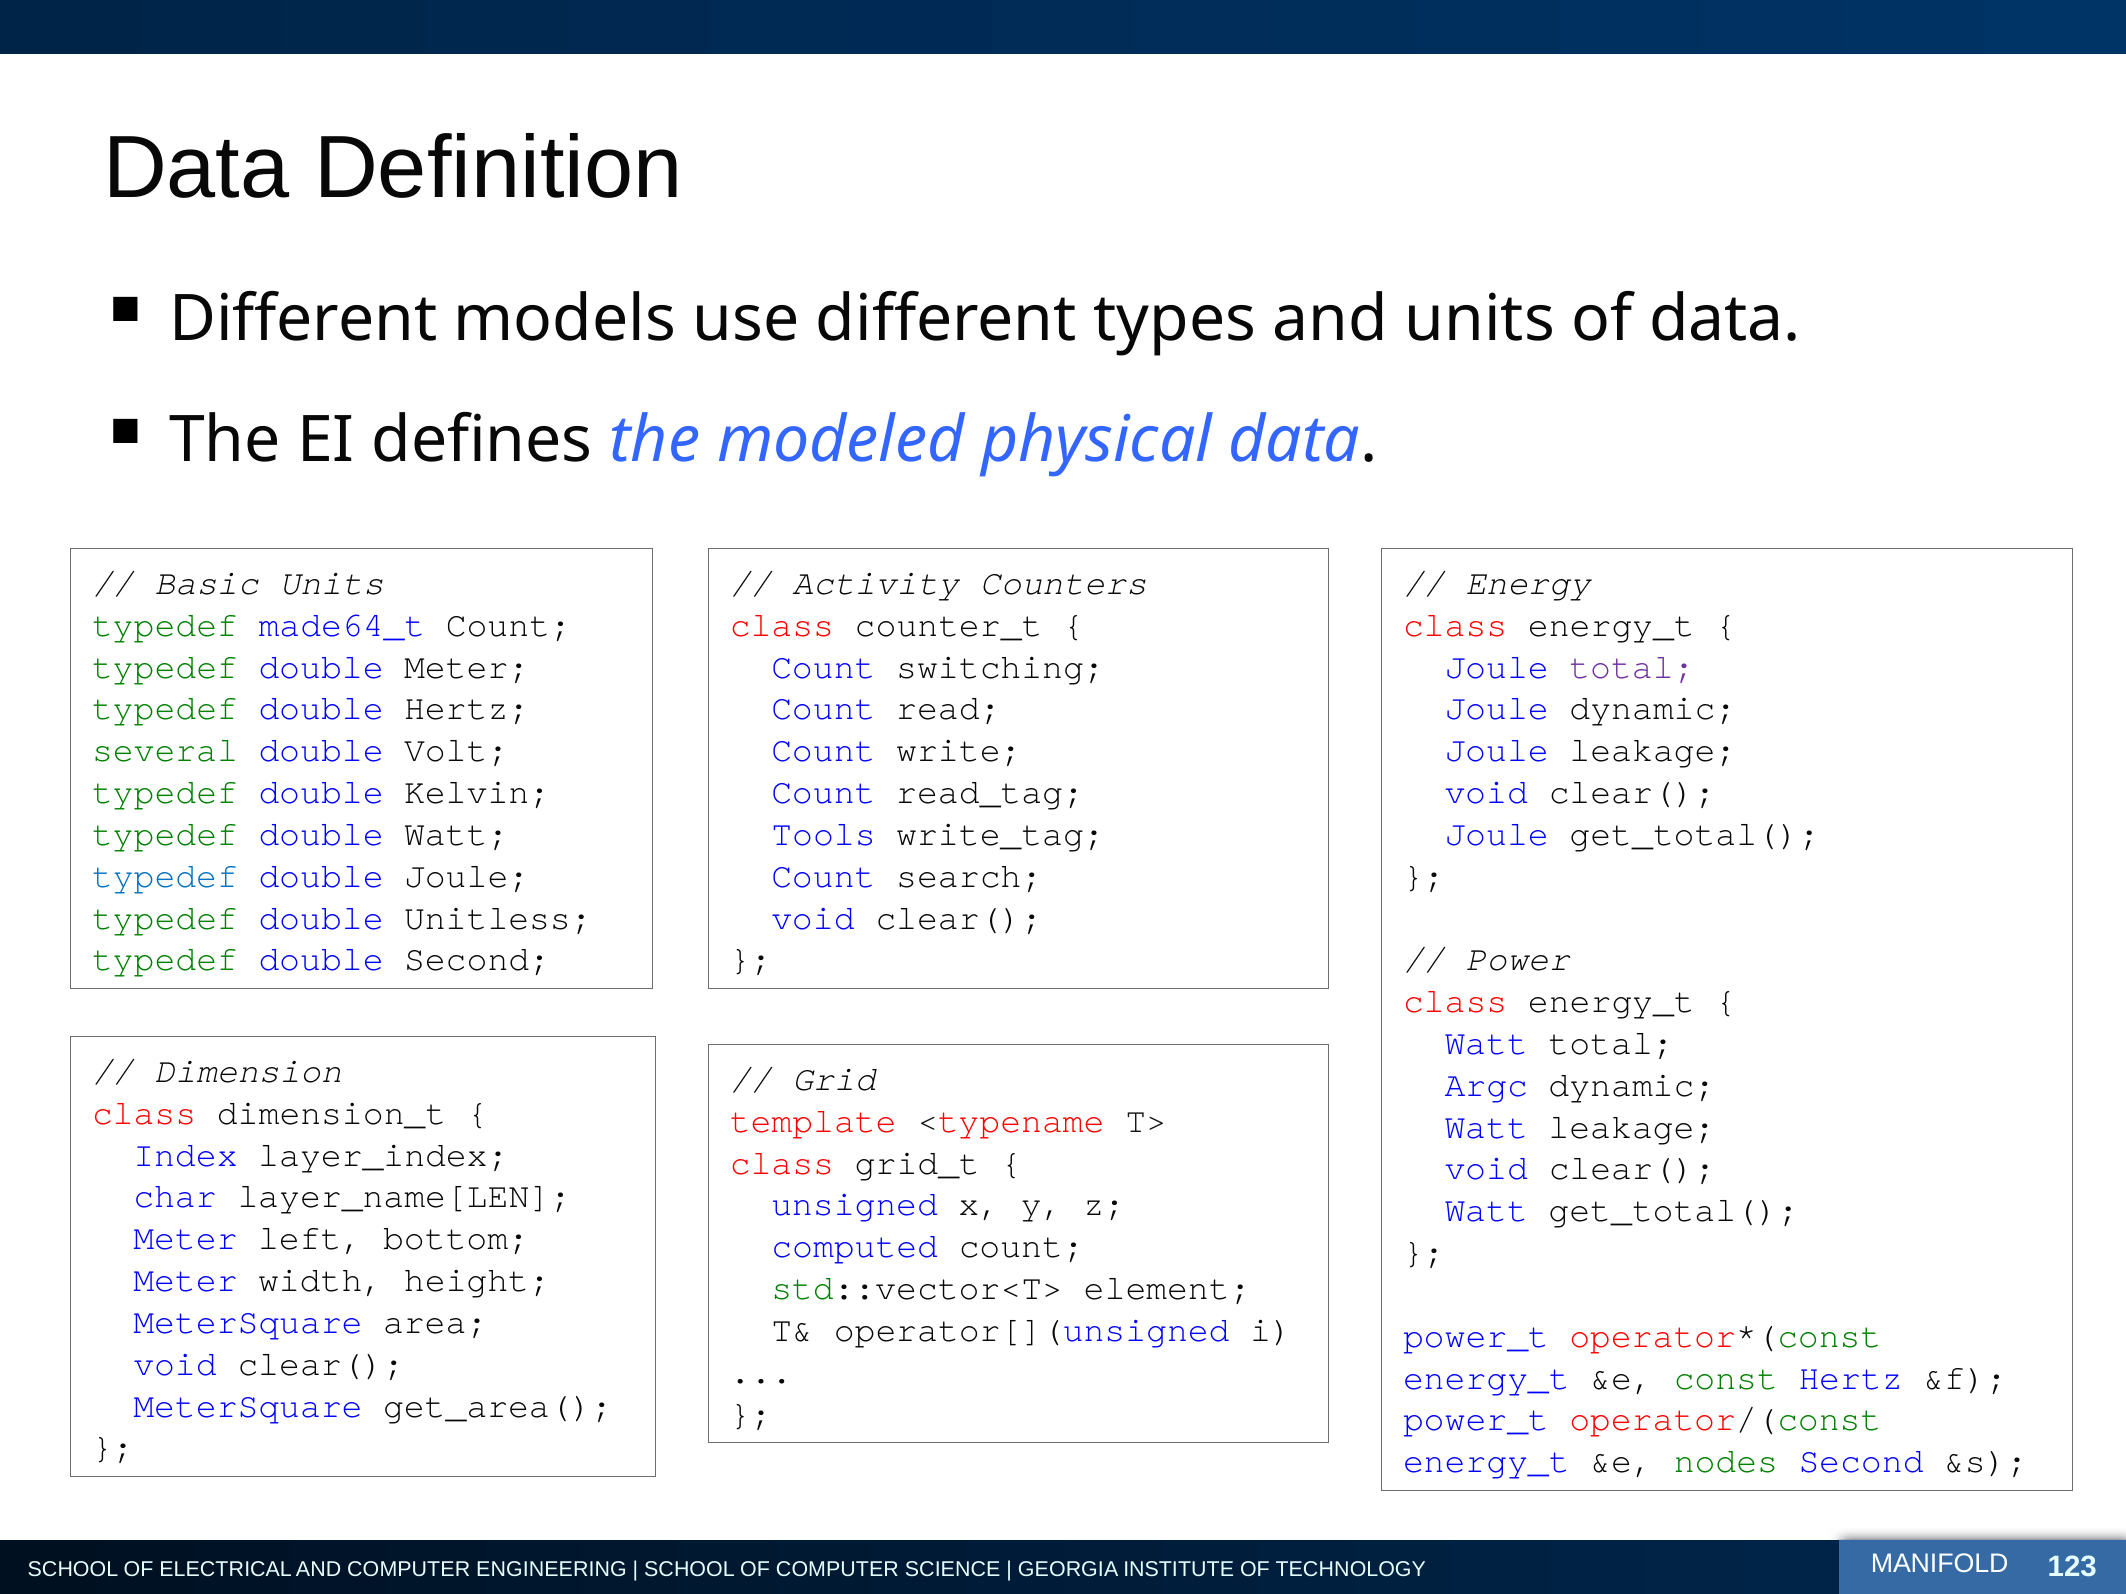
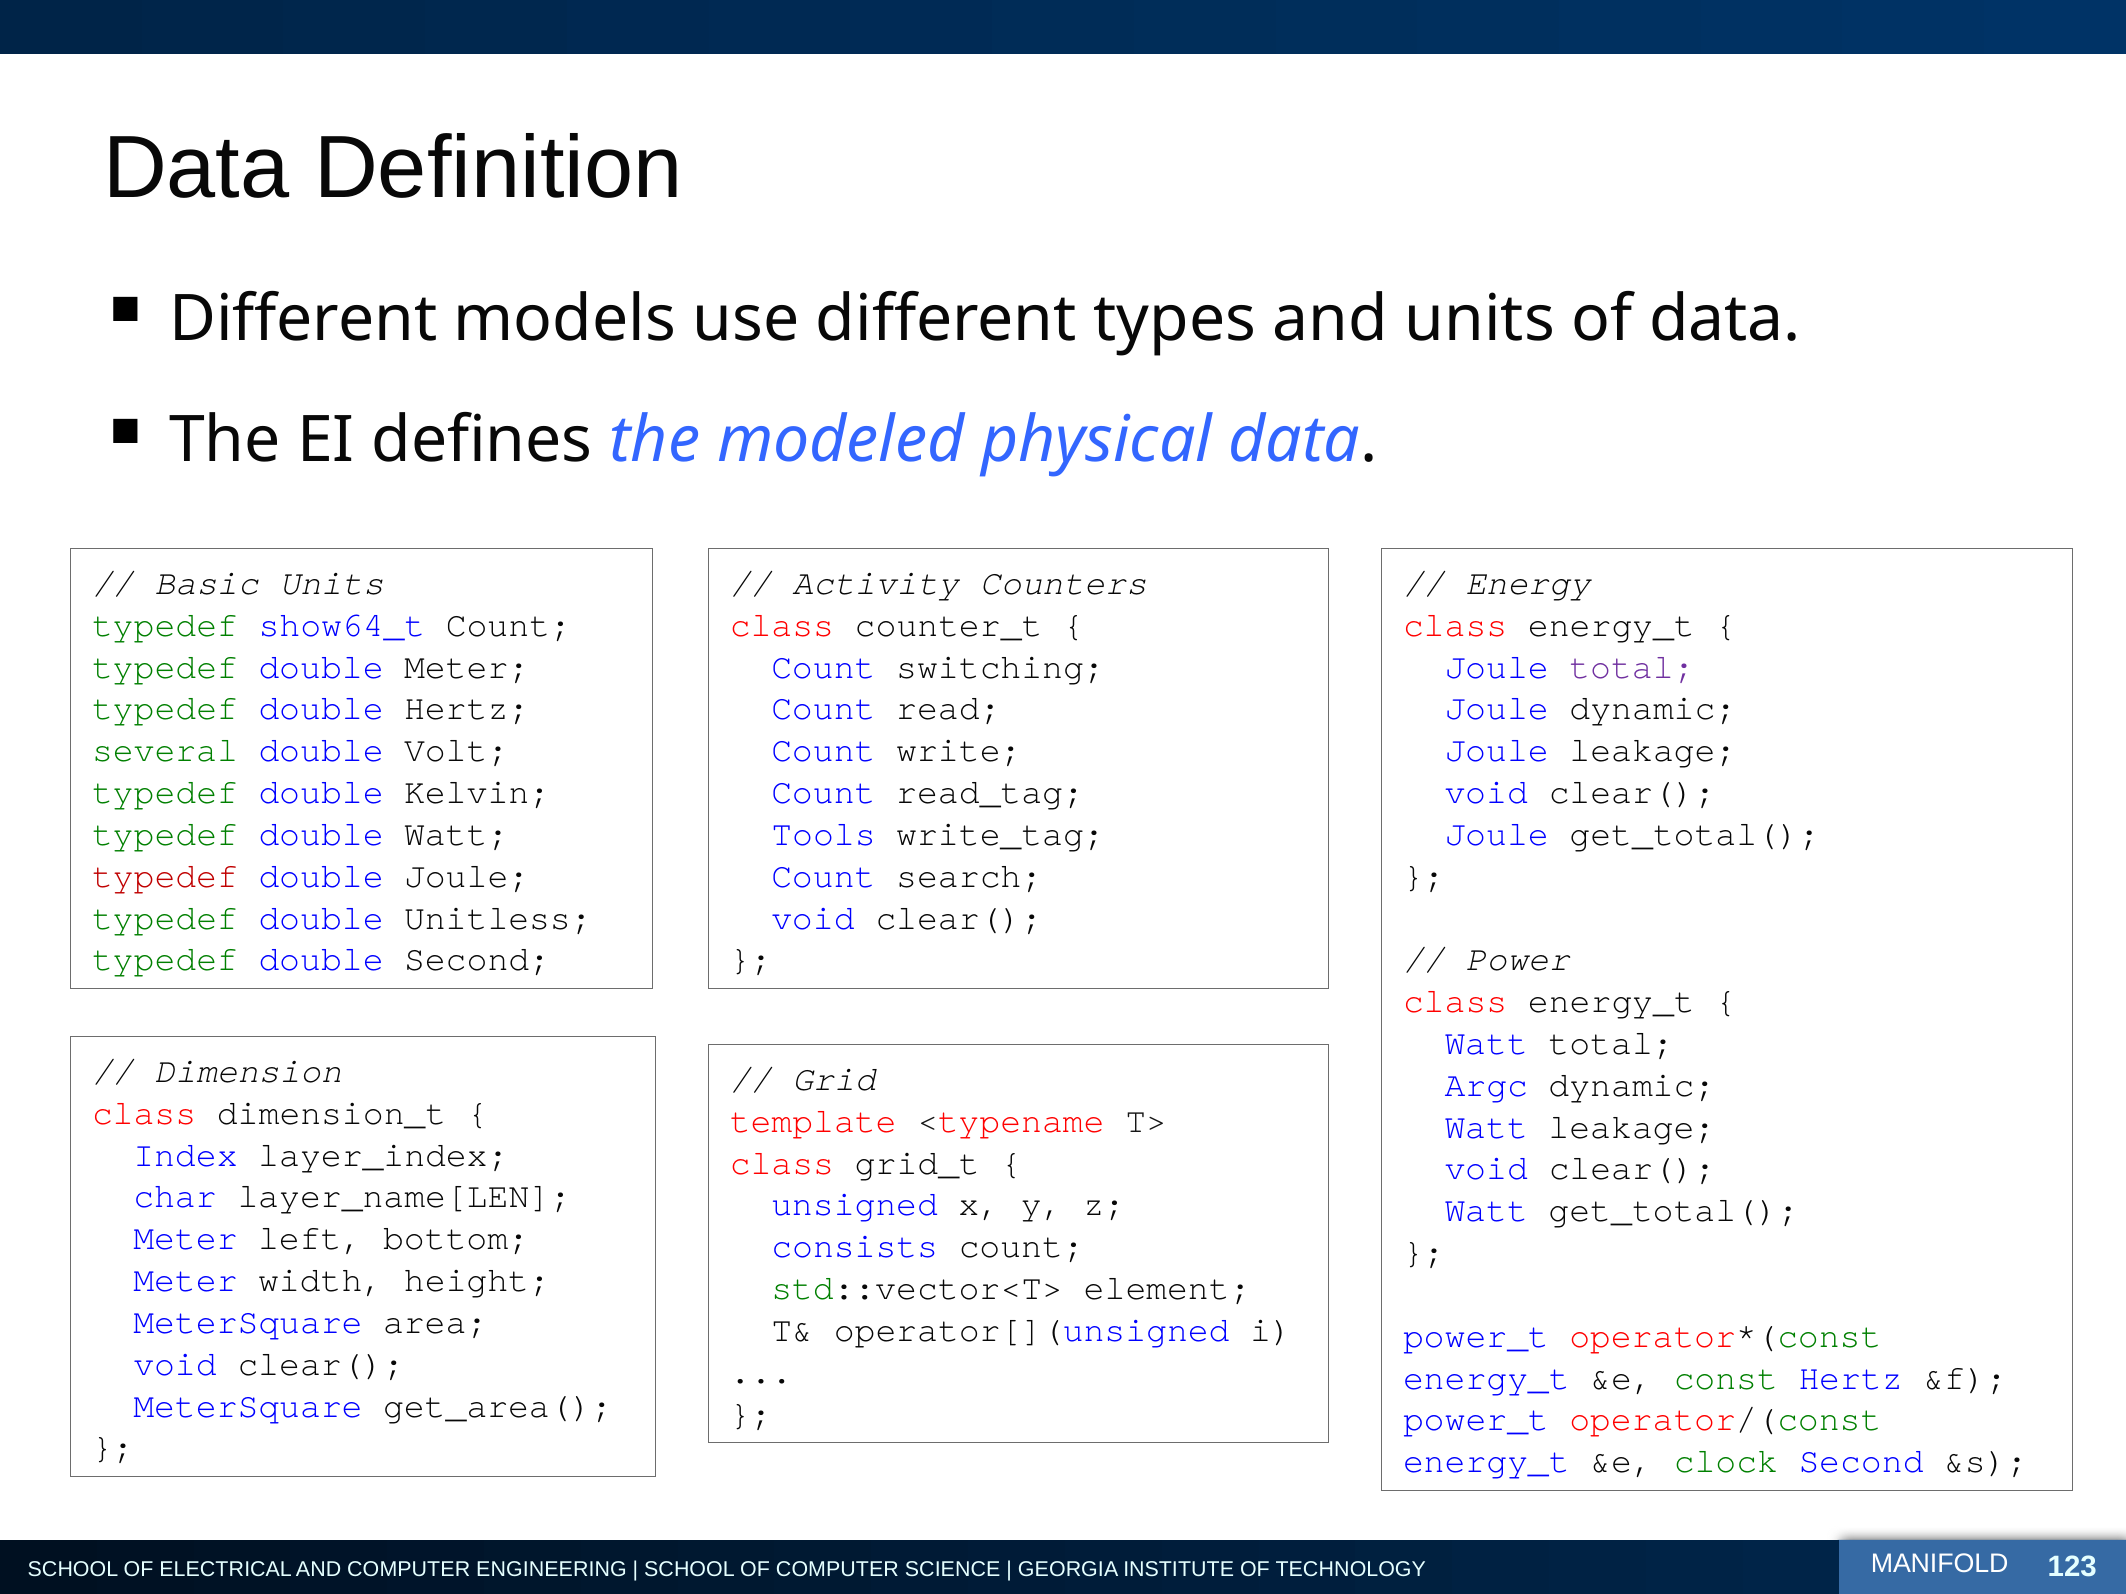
made64_t: made64_t -> show64_t
typedef at (165, 876) colour: blue -> red
computed: computed -> consists
nodes: nodes -> clock
